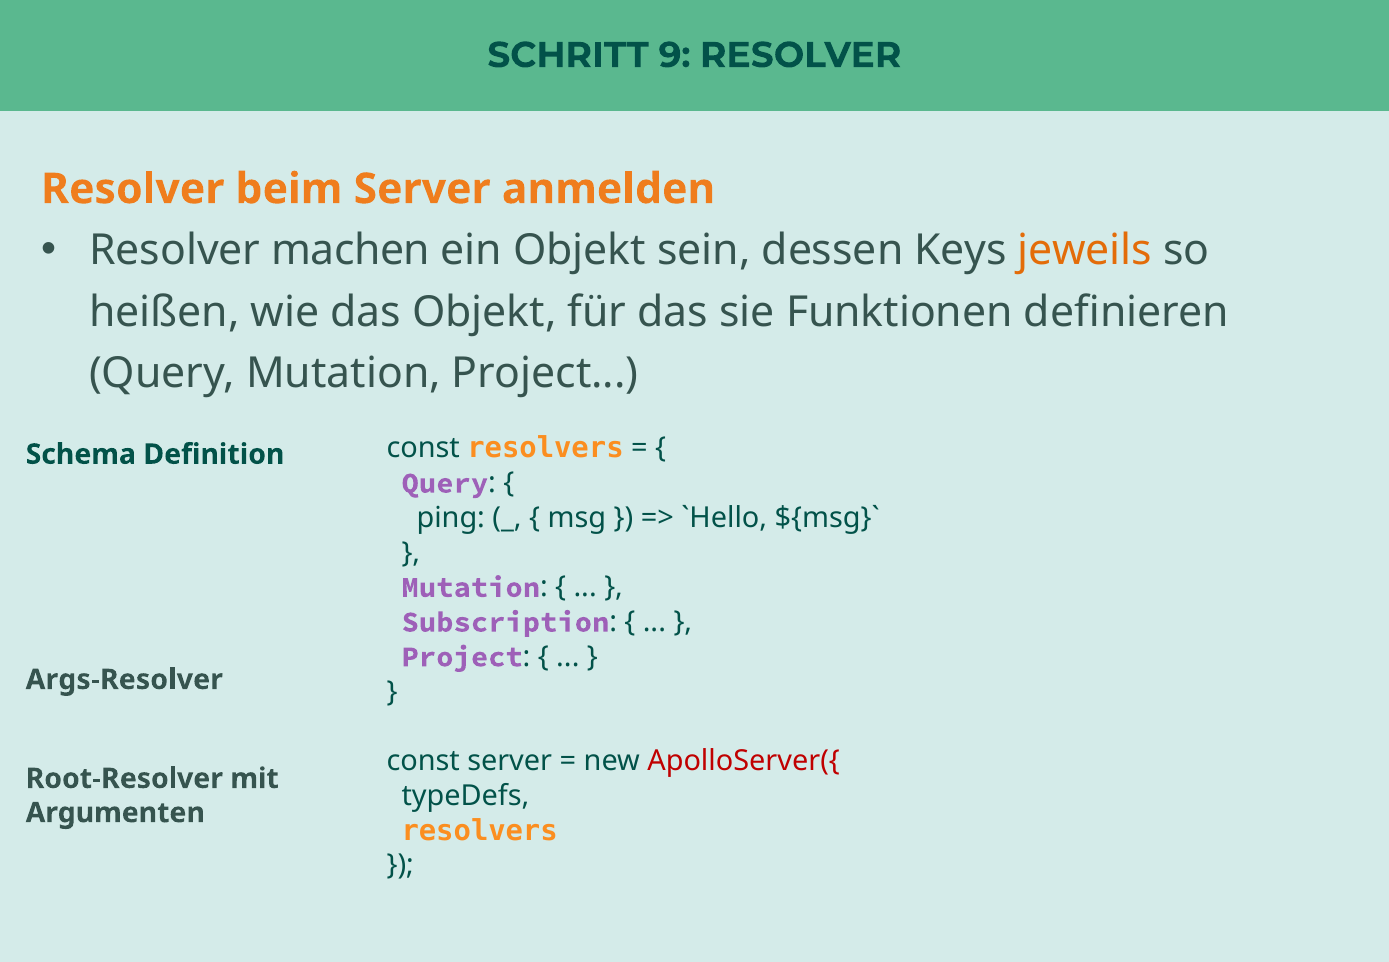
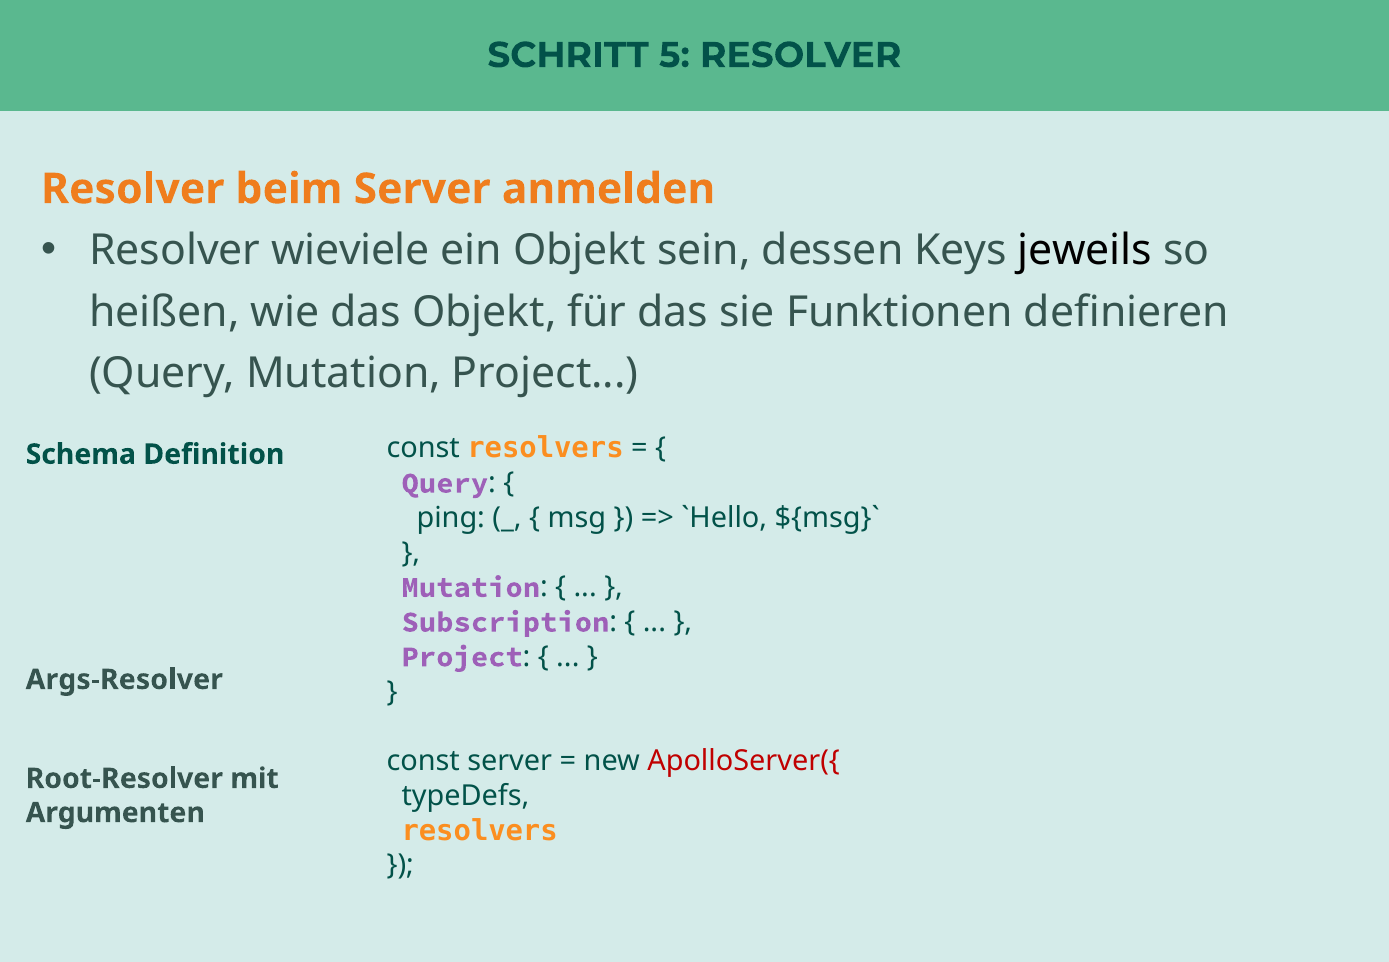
9: 9 -> 5
machen: machen -> wieviele
jeweils colour: orange -> black
